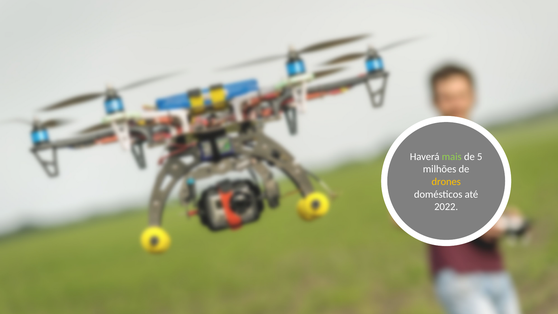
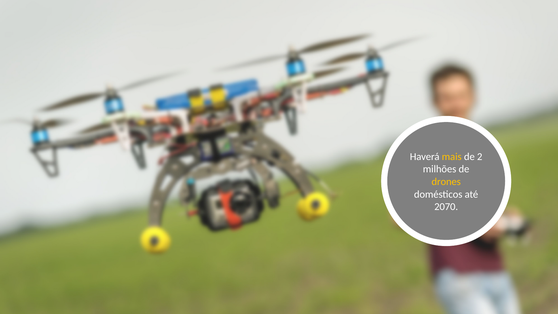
mais colour: light green -> yellow
5: 5 -> 2
2022: 2022 -> 2070
